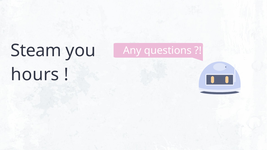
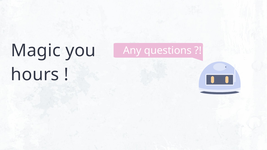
Steam: Steam -> Magic
